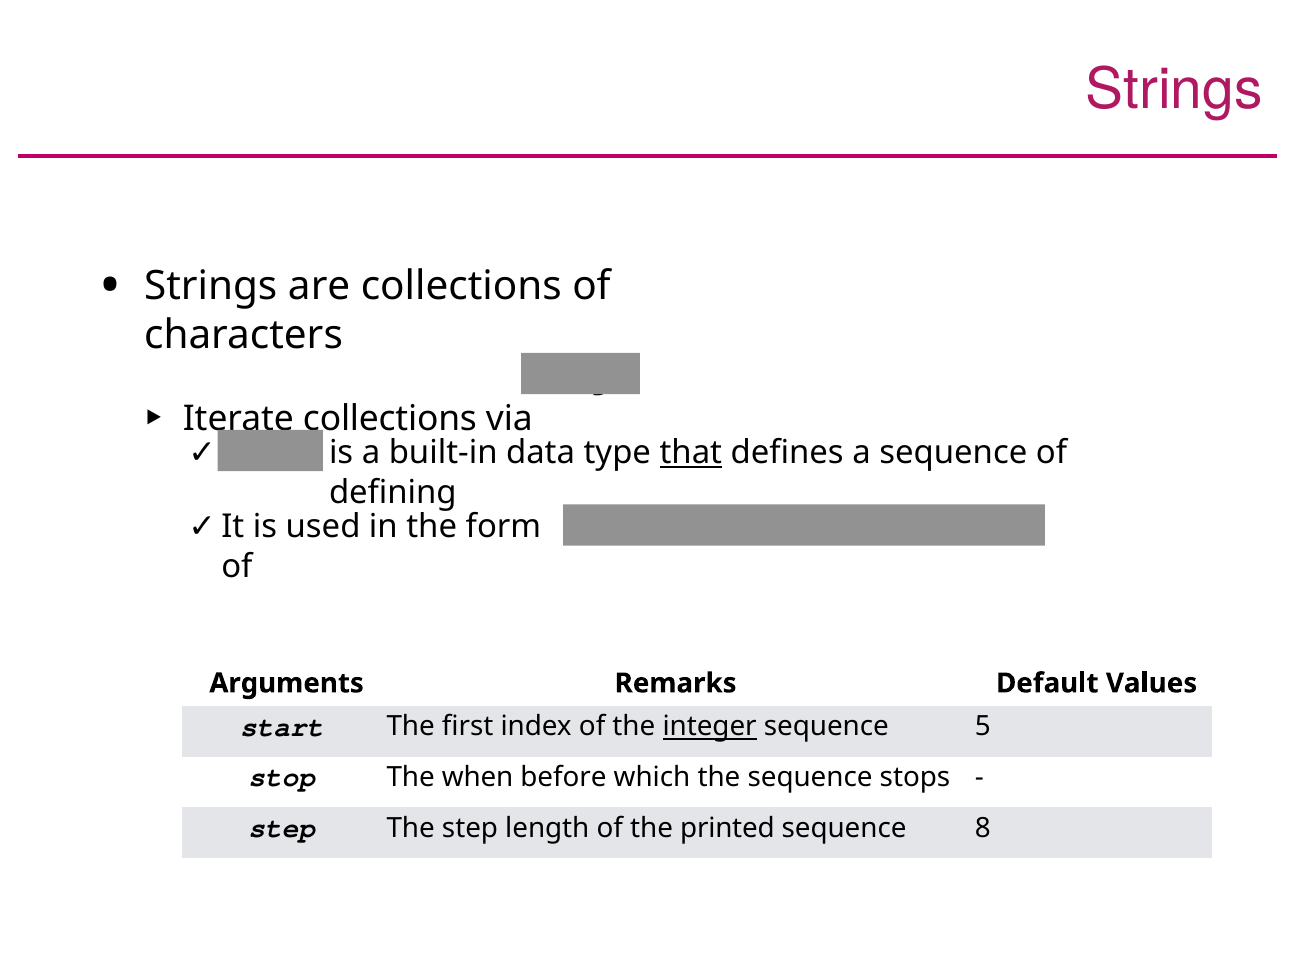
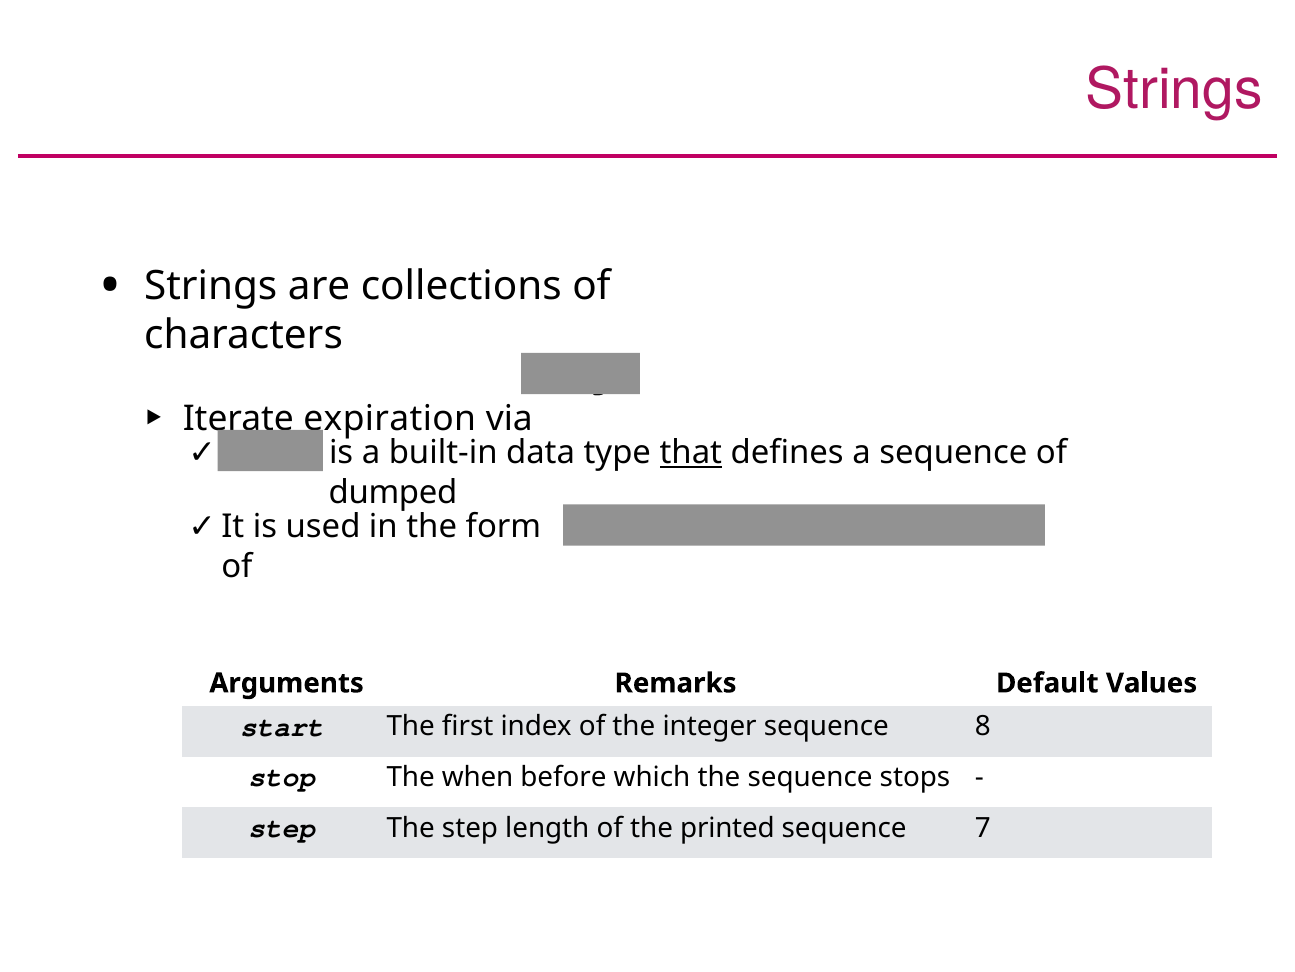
collections at (390, 418): collections -> expiration
defining: defining -> dumped
integer underline: present -> none
5: 5 -> 8
8: 8 -> 7
